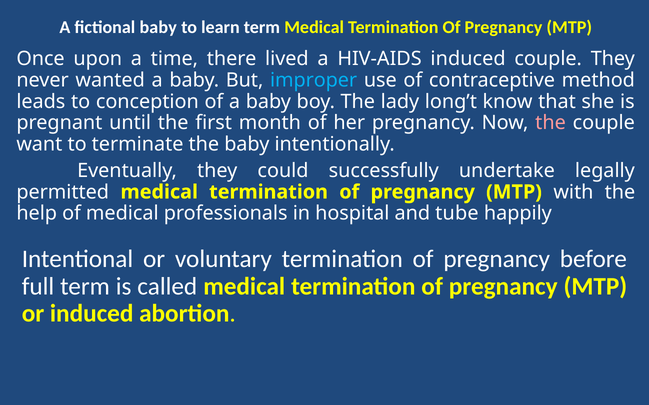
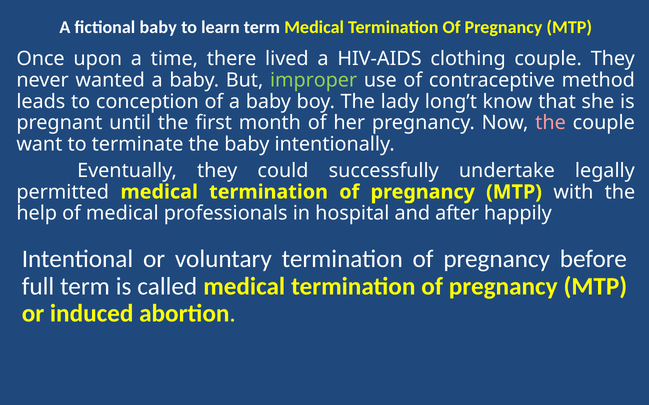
HIV-AIDS induced: induced -> clothing
improper colour: light blue -> light green
tube: tube -> after
